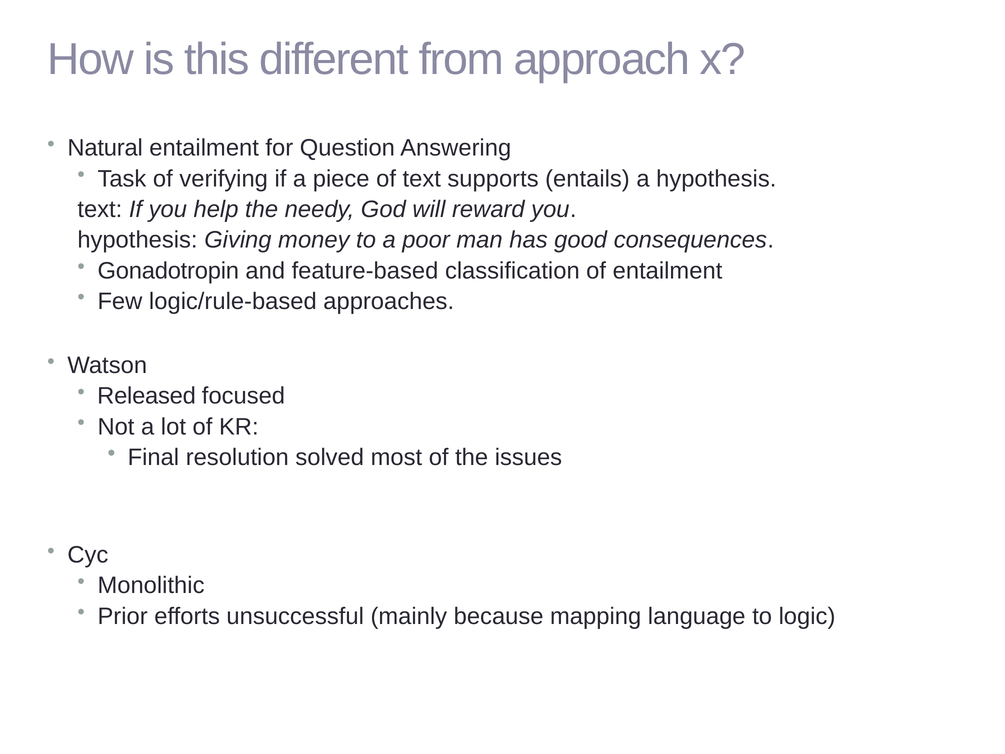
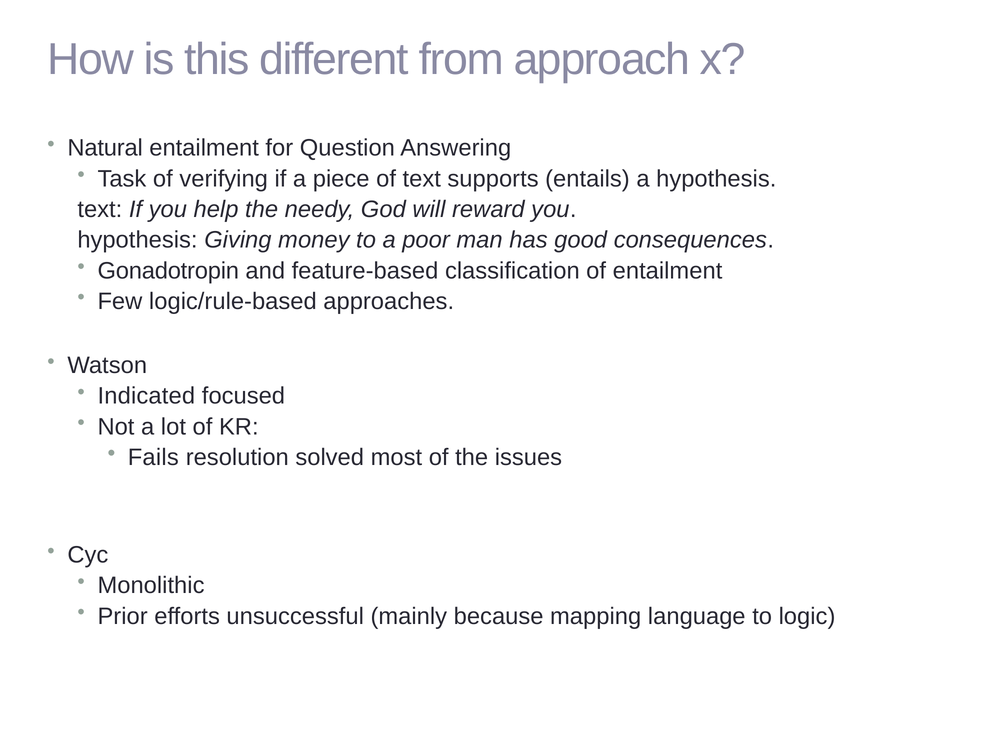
Released: Released -> Indicated
Final: Final -> Fails
